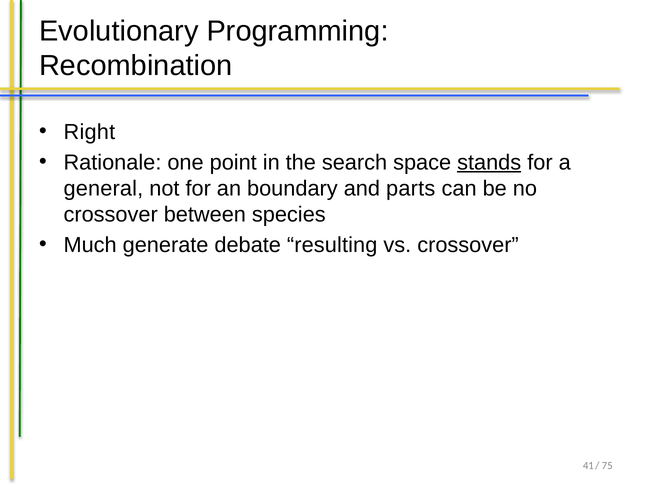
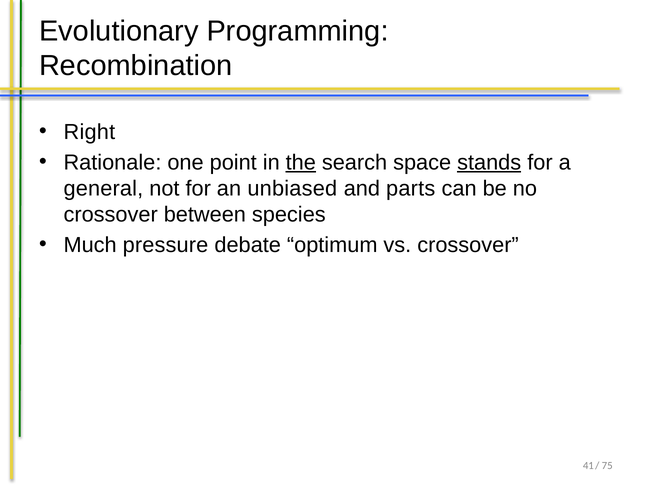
the underline: none -> present
boundary: boundary -> unbiased
generate: generate -> pressure
resulting: resulting -> optimum
